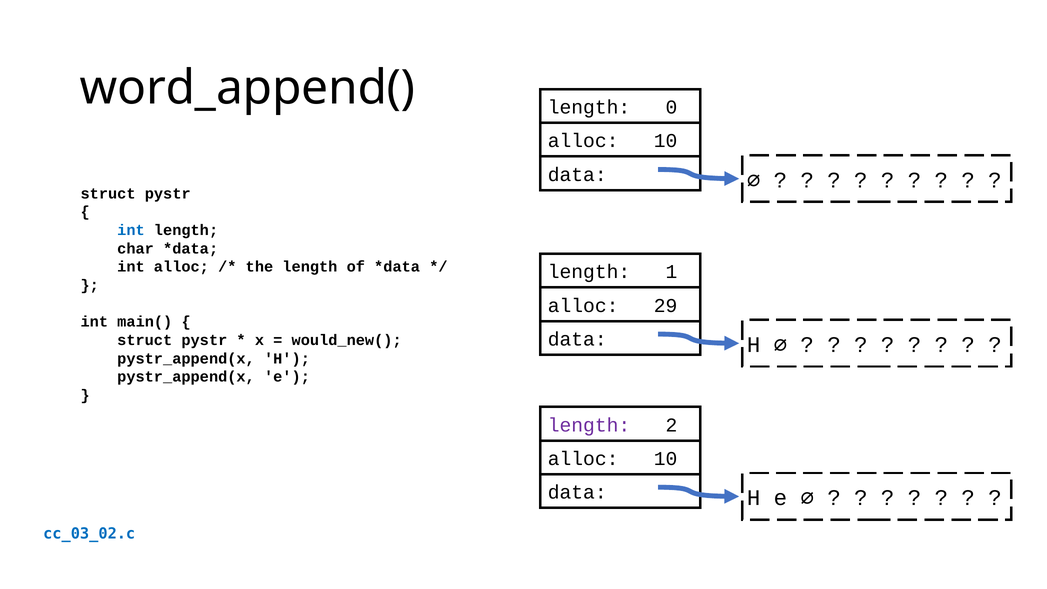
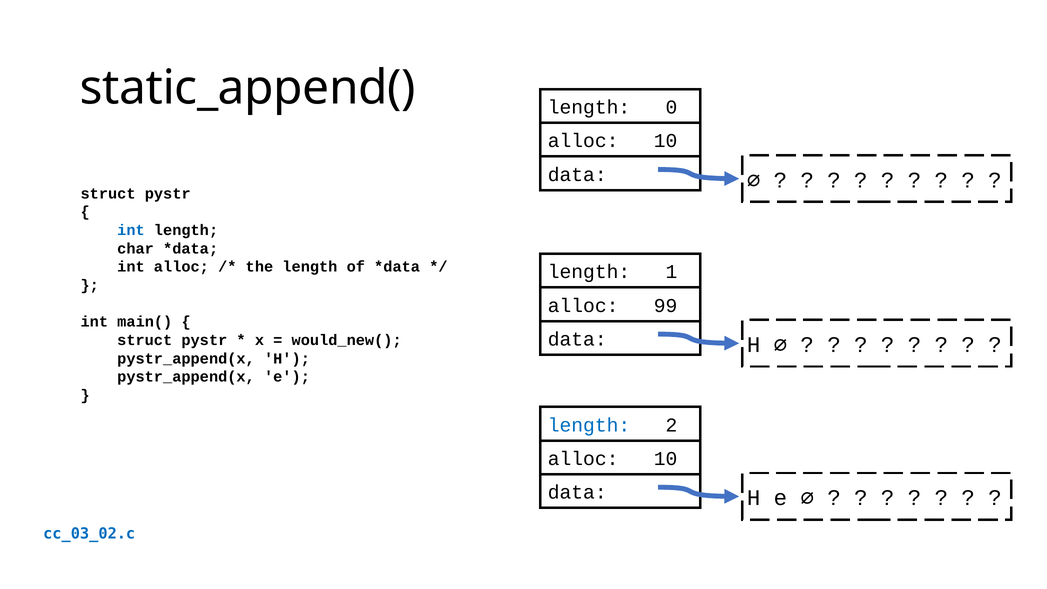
word_append(: word_append( -> static_append(
29: 29 -> 99
length at (589, 425) colour: purple -> blue
